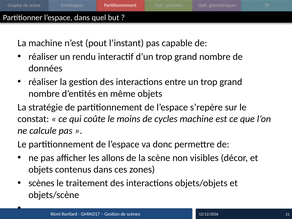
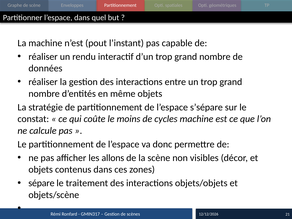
s’repère: s’repère -> s’sépare
scènes at (41, 183): scènes -> sépare
